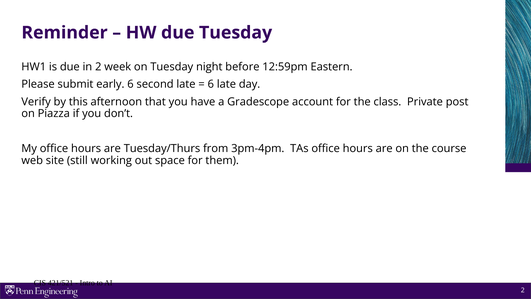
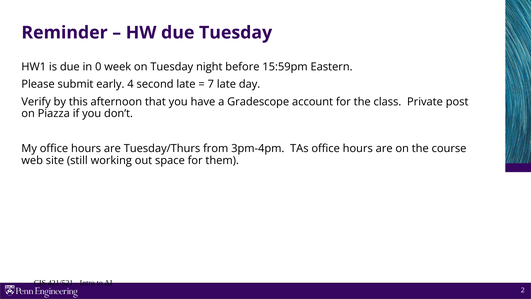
in 2: 2 -> 0
12:59pm: 12:59pm -> 15:59pm
early 6: 6 -> 4
6 at (211, 84): 6 -> 7
